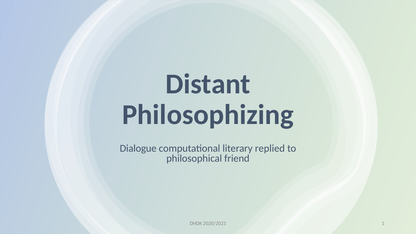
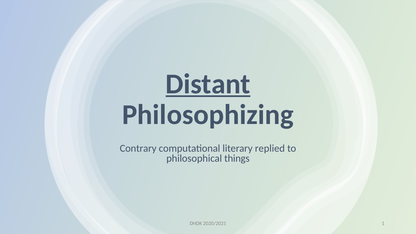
Distant underline: none -> present
Dialogue: Dialogue -> Contrary
friend: friend -> things
